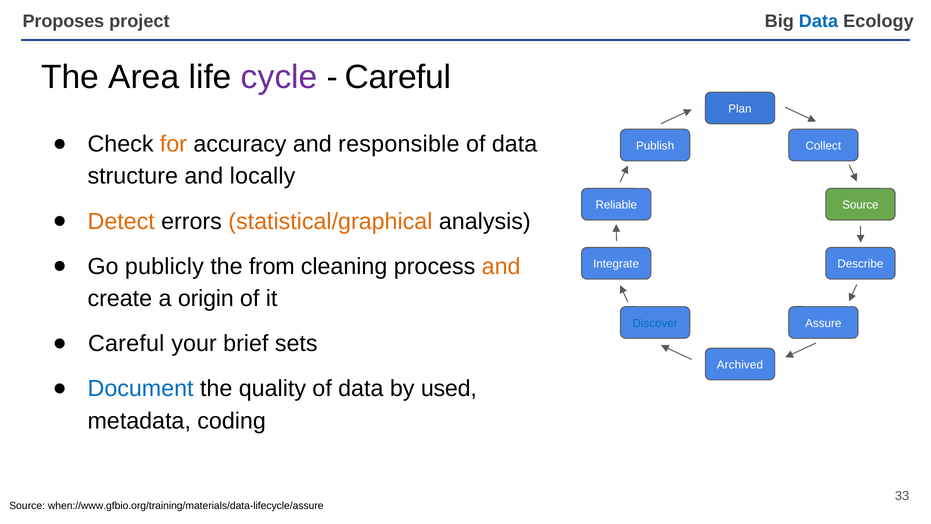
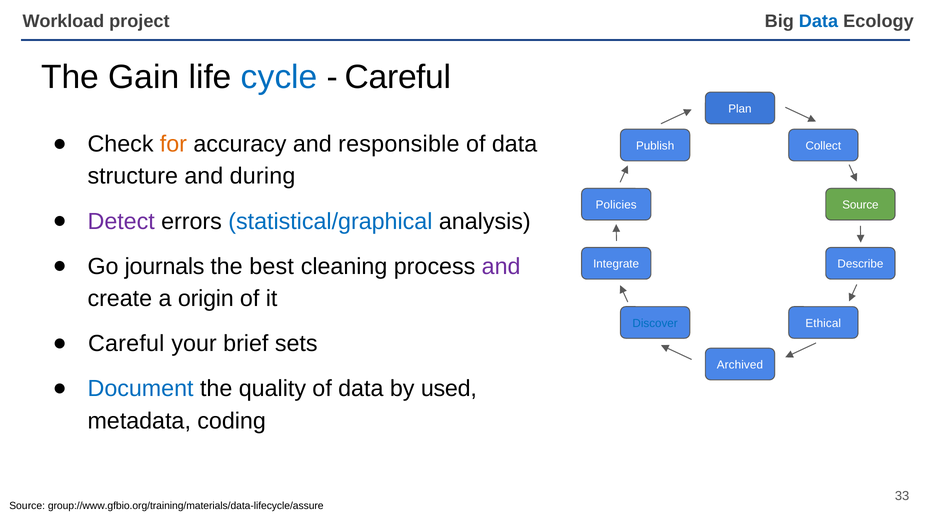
Proposes: Proposes -> Workload
Area: Area -> Gain
cycle colour: purple -> blue
locally: locally -> during
Reliable: Reliable -> Policies
Detect colour: orange -> purple
statistical/graphical colour: orange -> blue
publicly: publicly -> journals
from: from -> best
and at (501, 266) colour: orange -> purple
Assure: Assure -> Ethical
when://www.gfbio.org/training/materials/data-lifecycle/assure: when://www.gfbio.org/training/materials/data-lifecycle/assure -> group://www.gfbio.org/training/materials/data-lifecycle/assure
